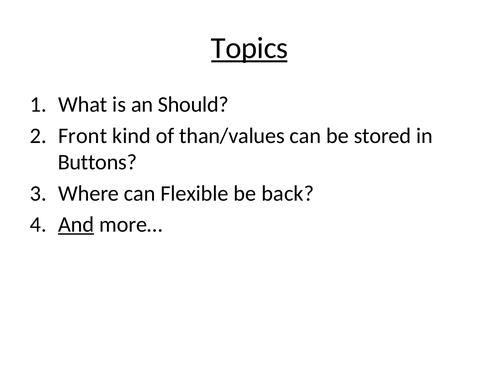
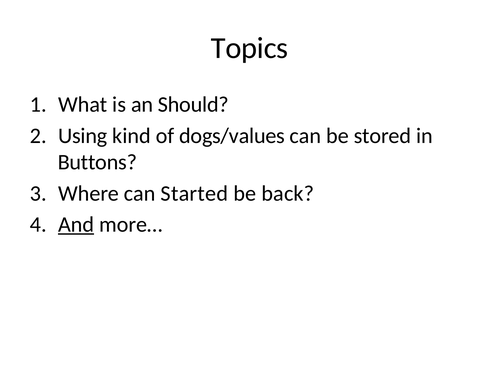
Topics underline: present -> none
Front: Front -> Using
than/values: than/values -> dogs/values
Flexible: Flexible -> Started
